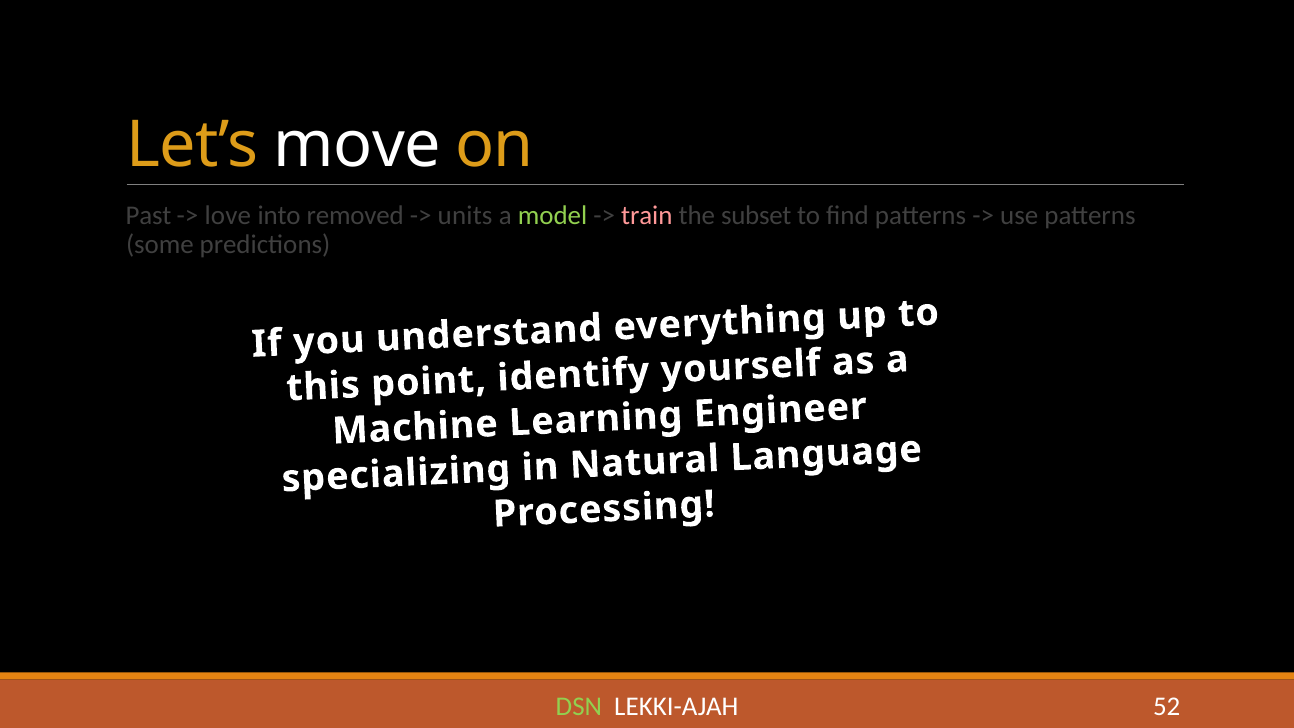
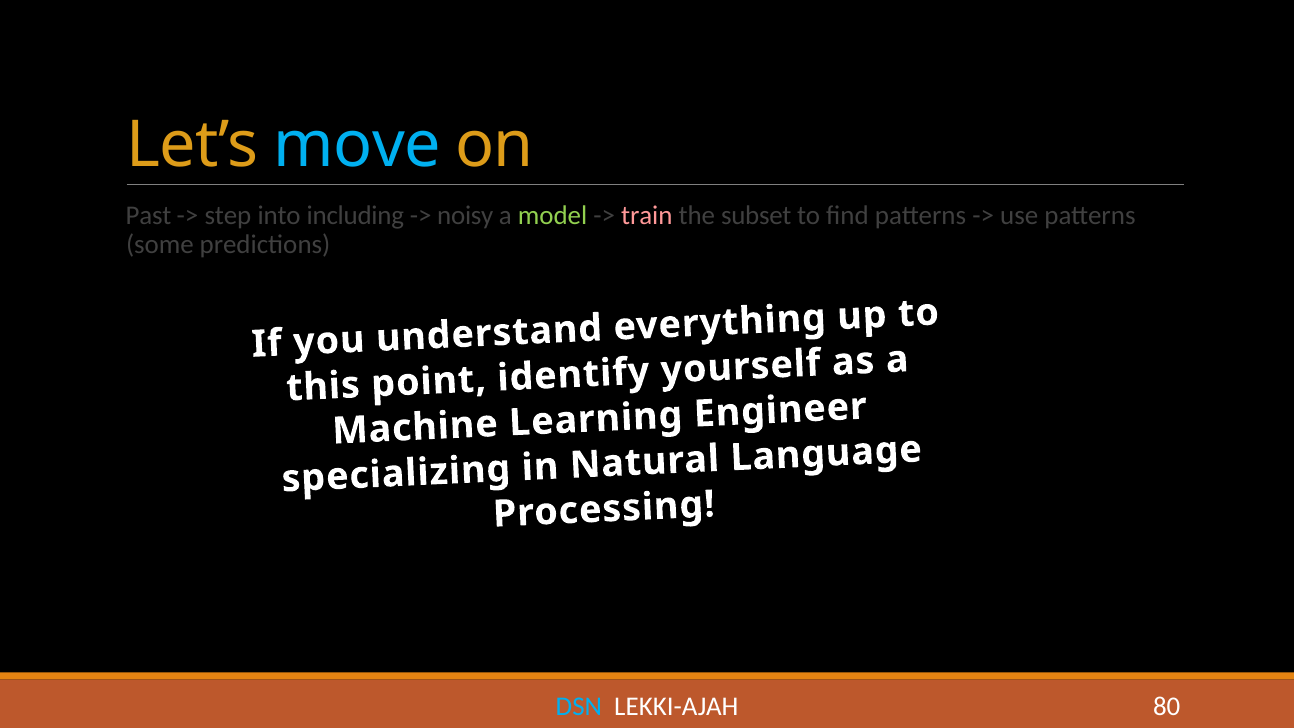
move colour: white -> light blue
love: love -> step
removed: removed -> including
units: units -> noisy
DSN colour: light green -> light blue
52: 52 -> 80
